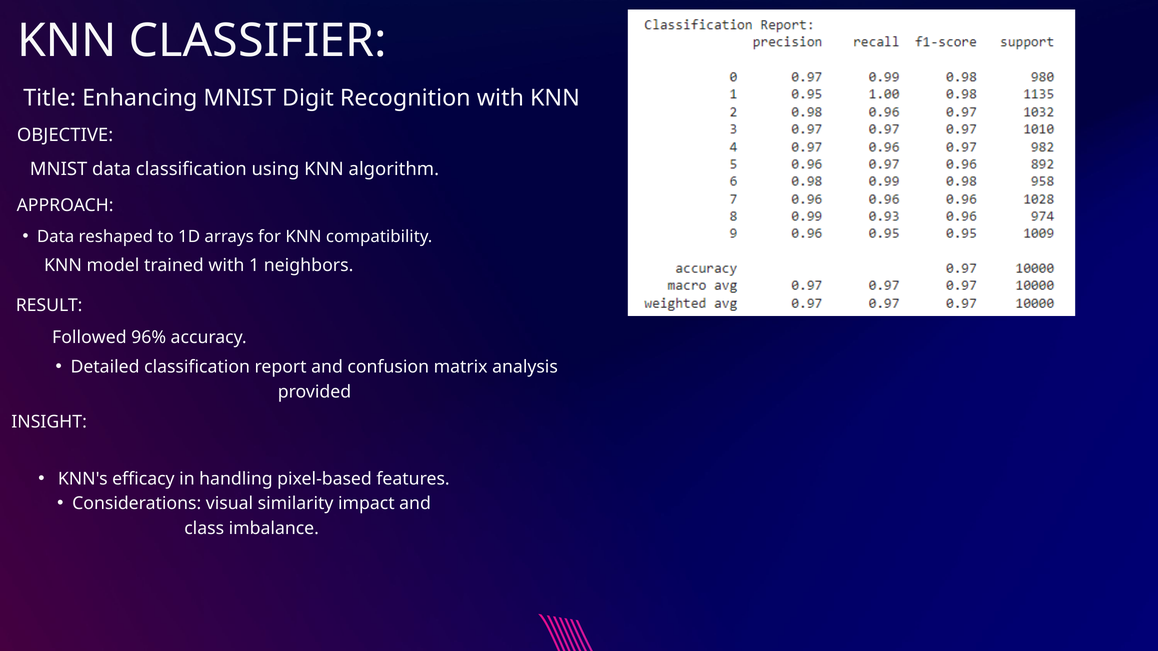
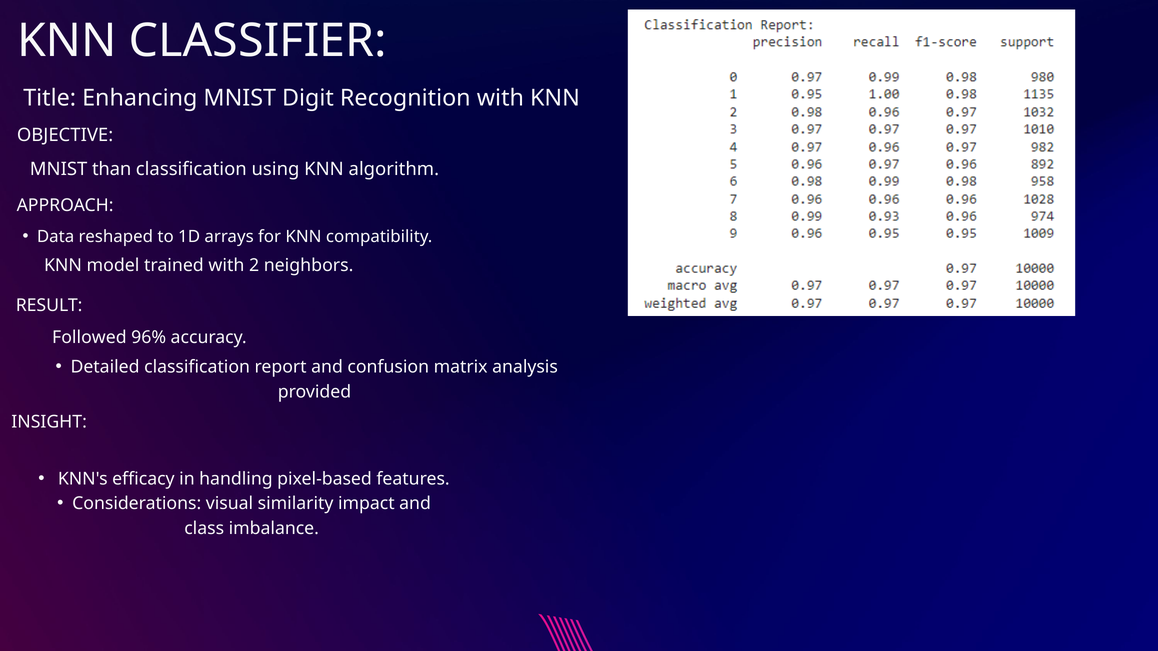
MNIST data: data -> than
1: 1 -> 2
